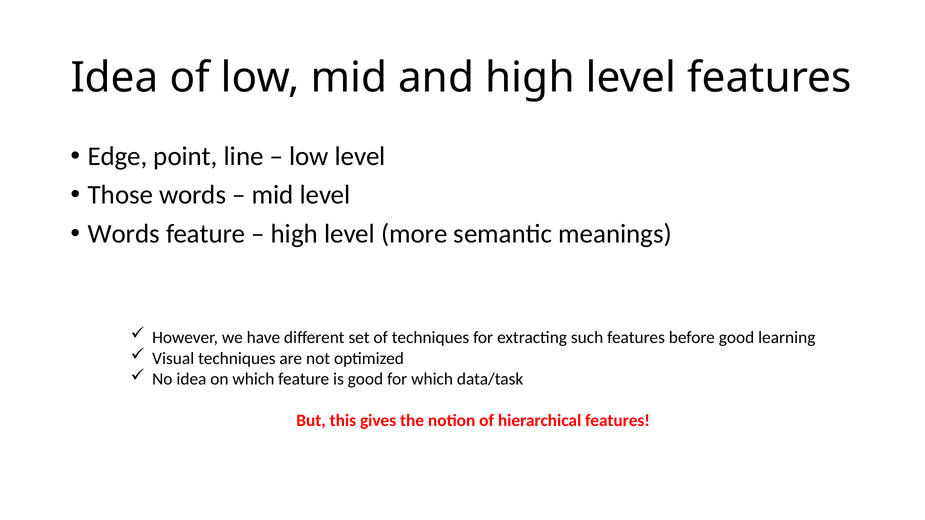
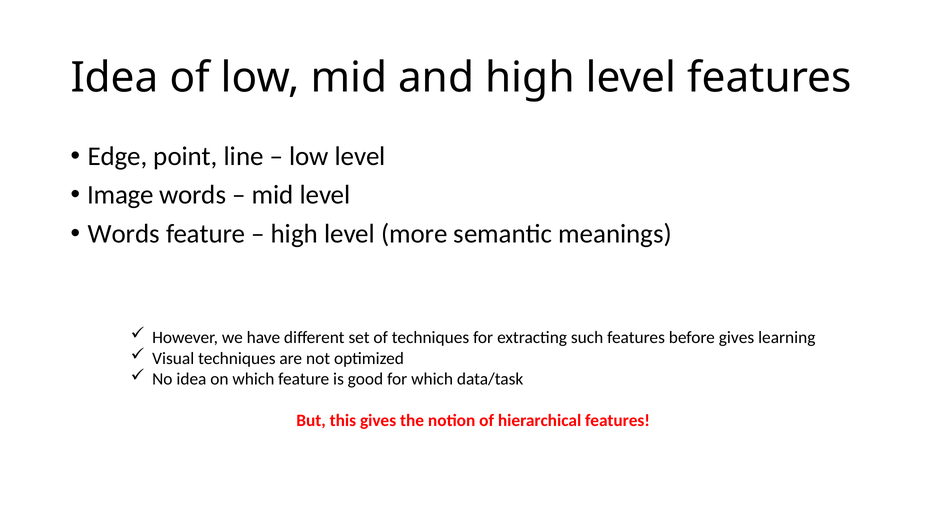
Those: Those -> Image
before good: good -> gives
